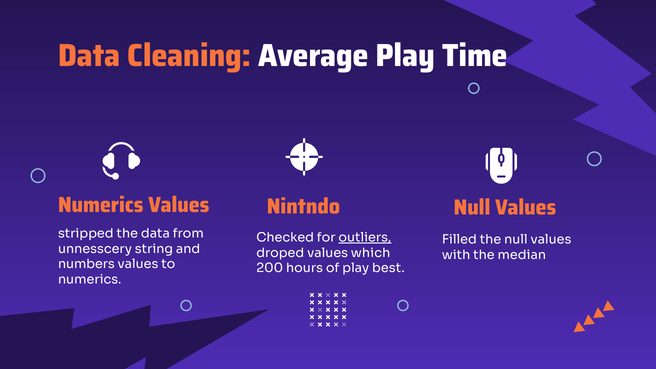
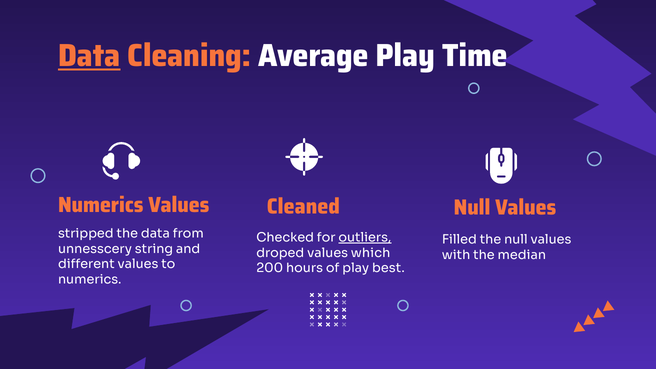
Data at (89, 56) underline: none -> present
Nintndo: Nintndo -> Cleaned
numbers: numbers -> different
